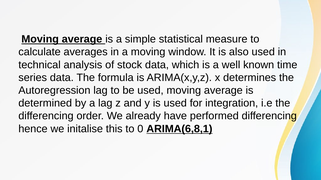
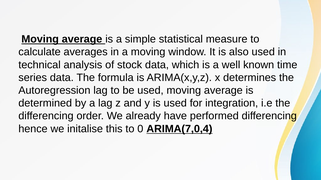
ARIMA(6,8,1: ARIMA(6,8,1 -> ARIMA(7,0,4
